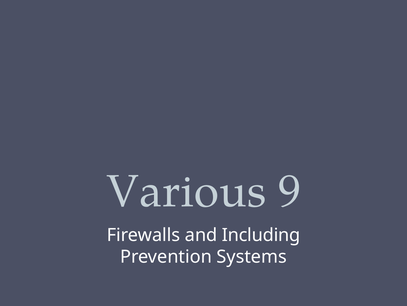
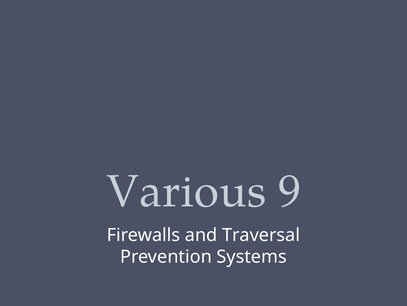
Including: Including -> Traversal
